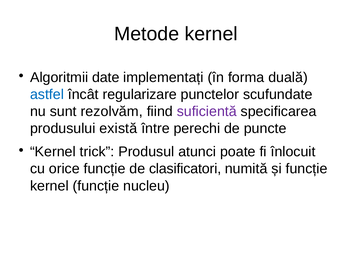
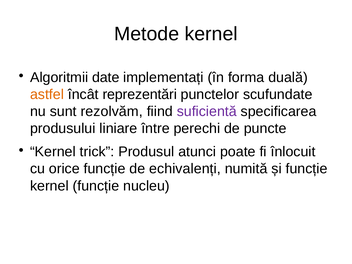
astfel colour: blue -> orange
regularizare: regularizare -> reprezentări
există: există -> liniare
clasificatori: clasificatori -> echivalenți
